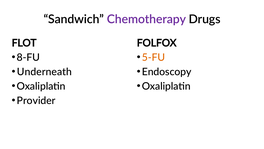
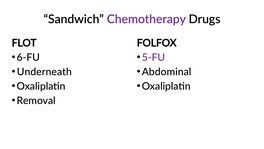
8-FU: 8-FU -> 6-FU
5-FU colour: orange -> purple
Endoscopy: Endoscopy -> Abdominal
Provider: Provider -> Removal
